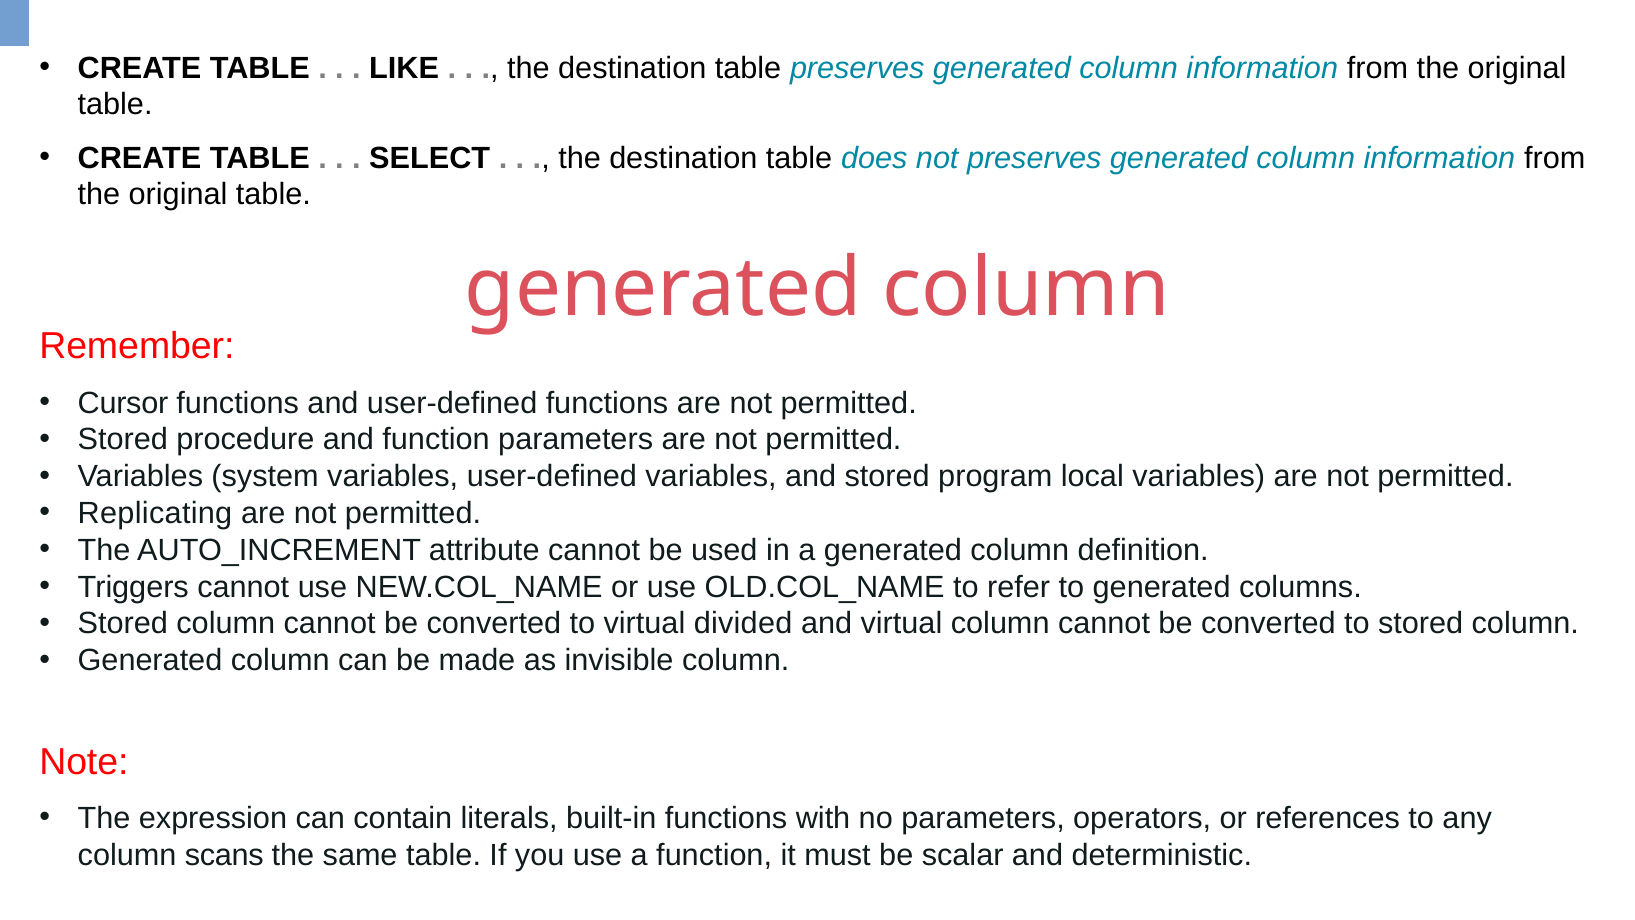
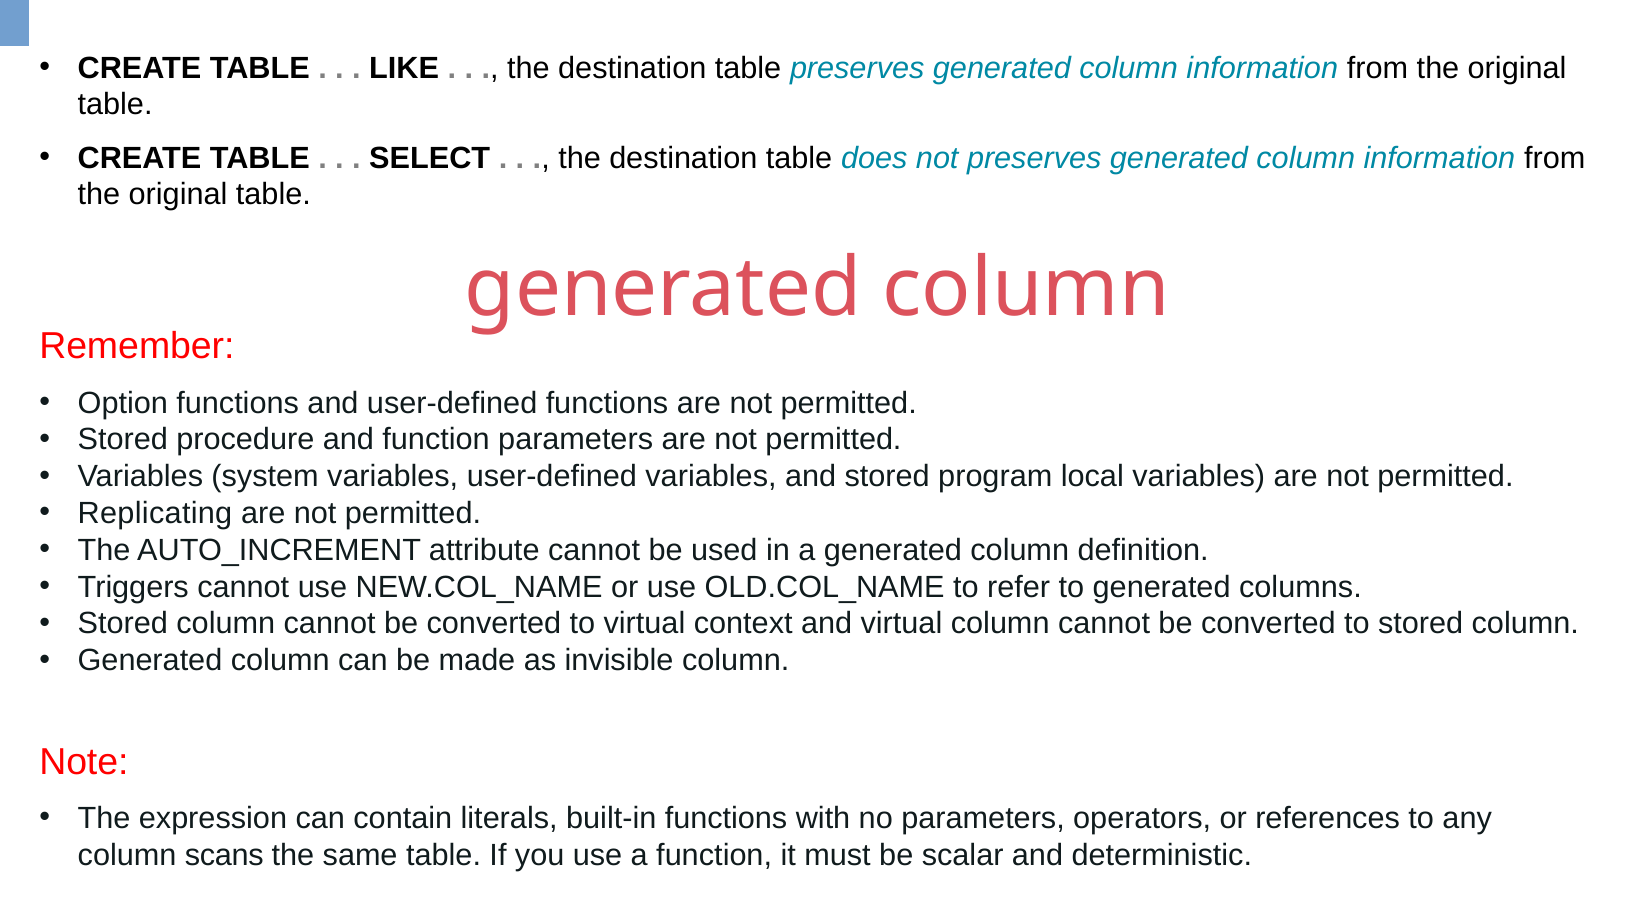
Cursor: Cursor -> Option
divided: divided -> context
